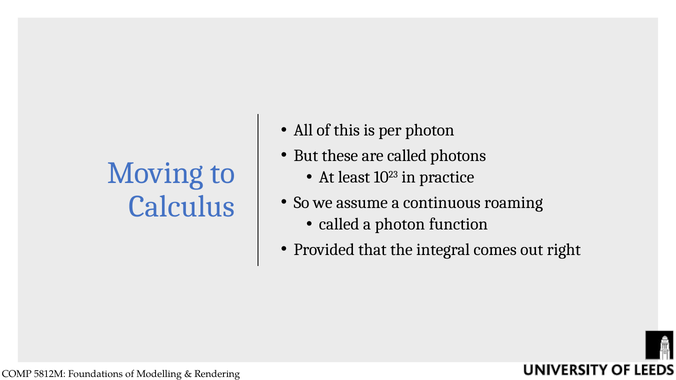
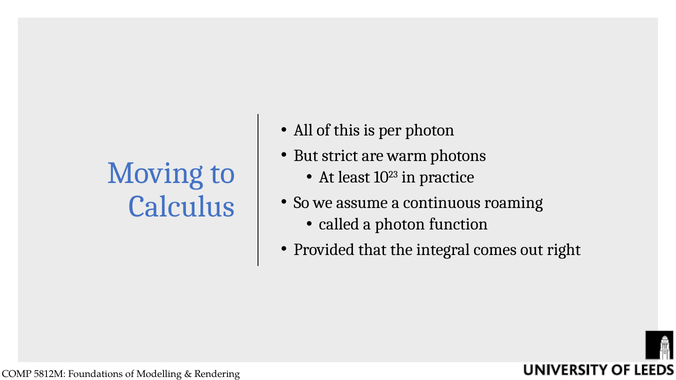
these: these -> strict
are called: called -> warm
